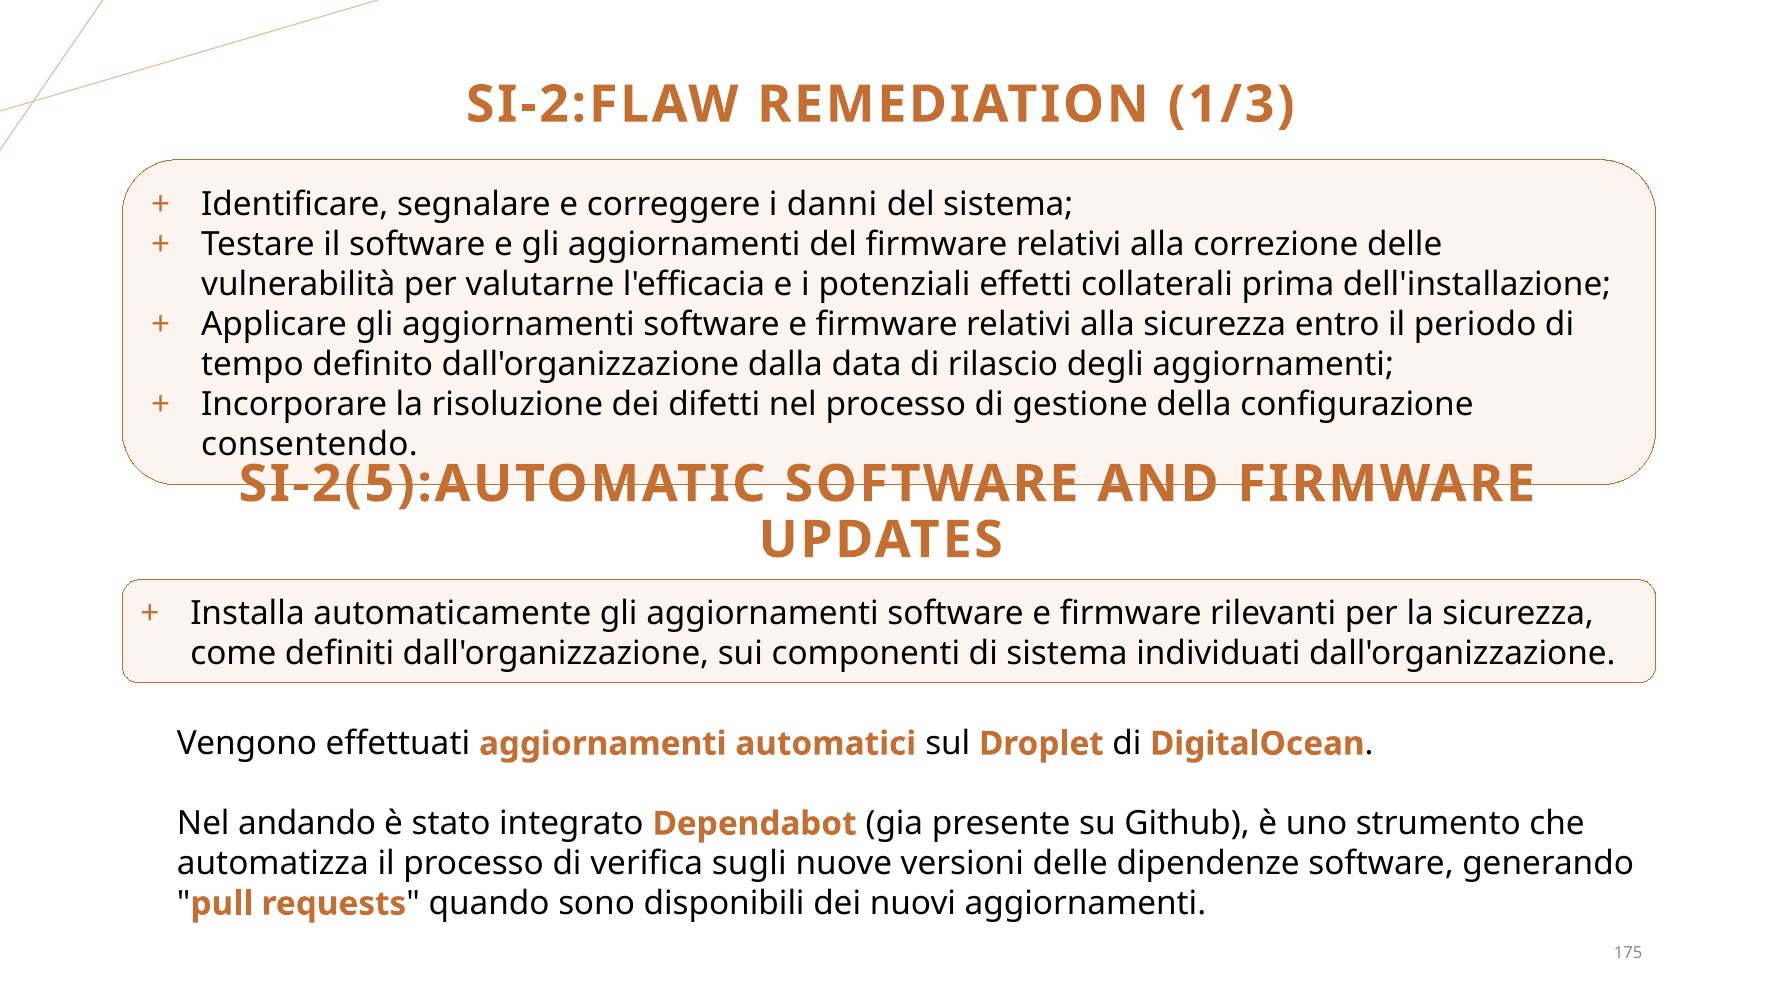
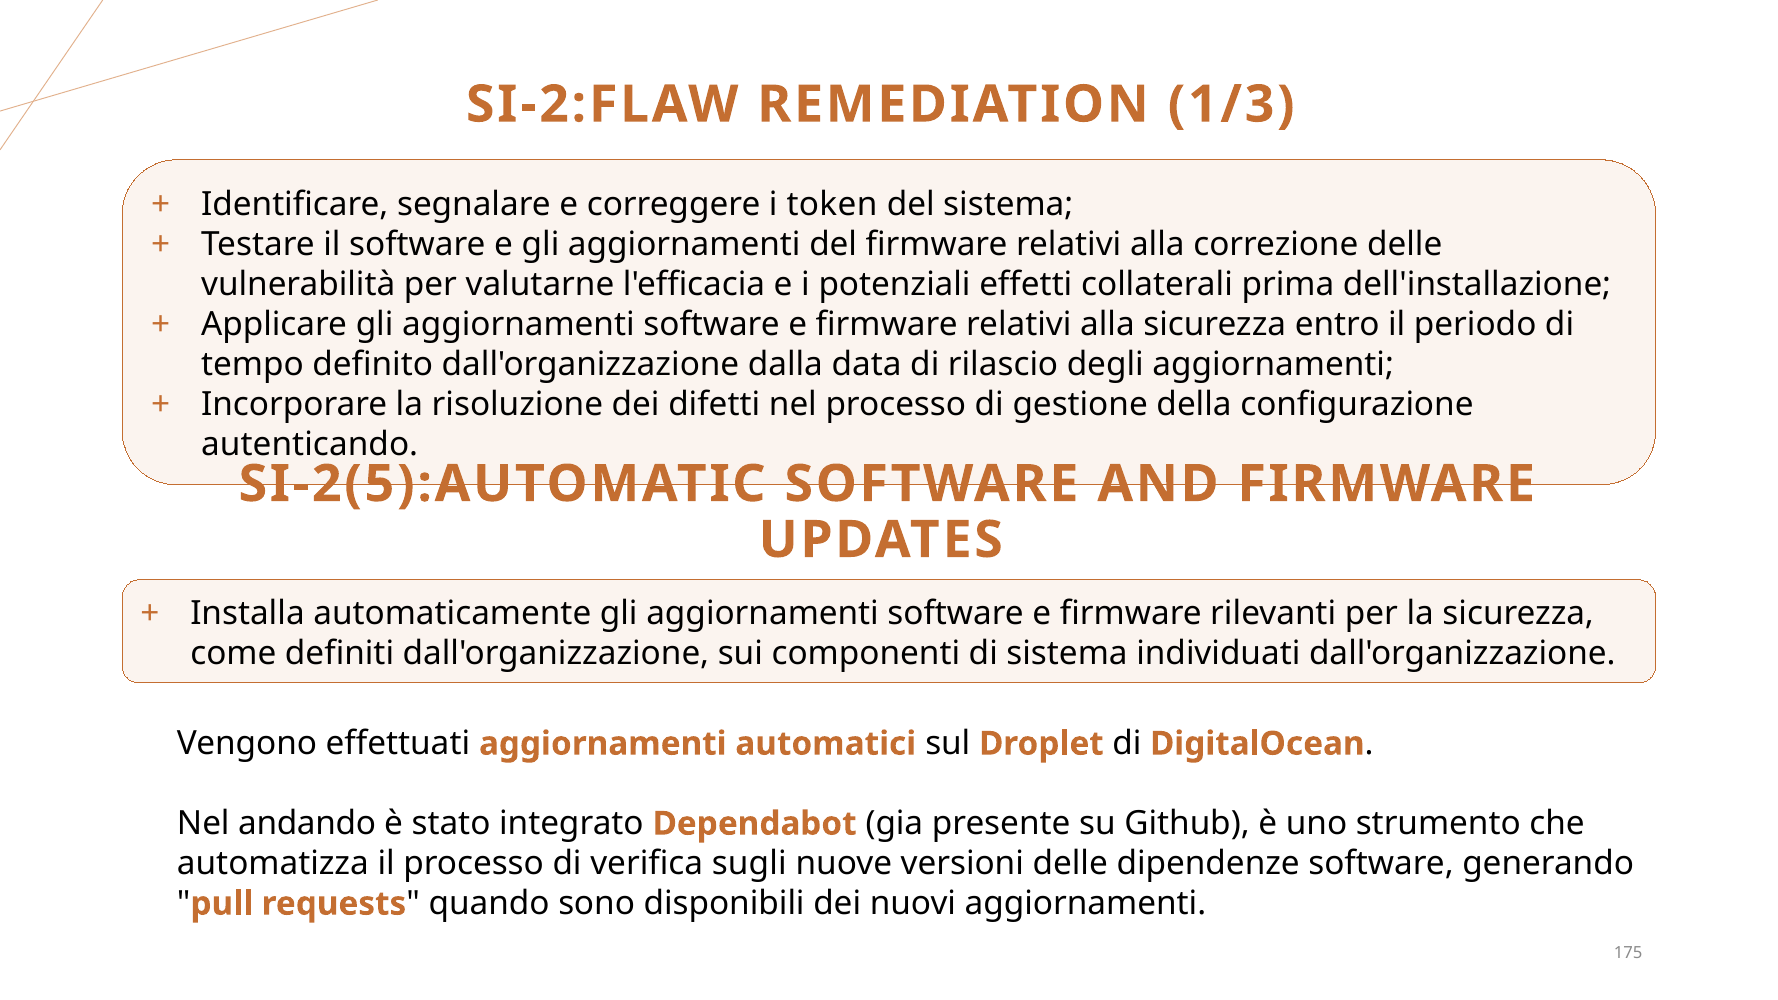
danni: danni -> token
consentendo: consentendo -> autenticando
